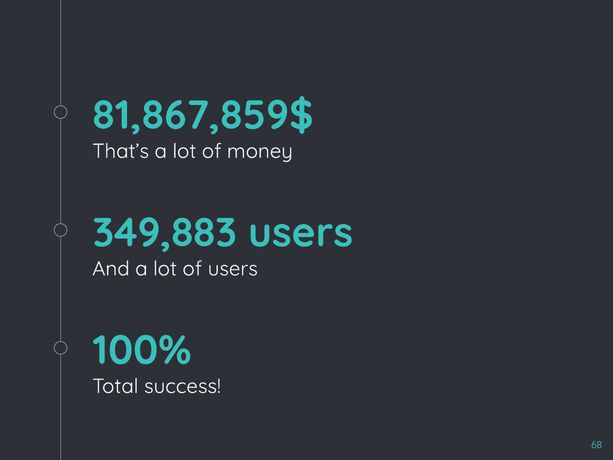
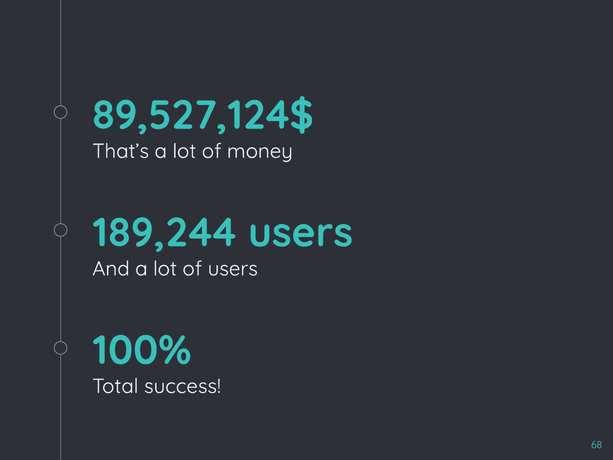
81,867,859$: 81,867,859$ -> 89,527,124$
349,883: 349,883 -> 189,244
